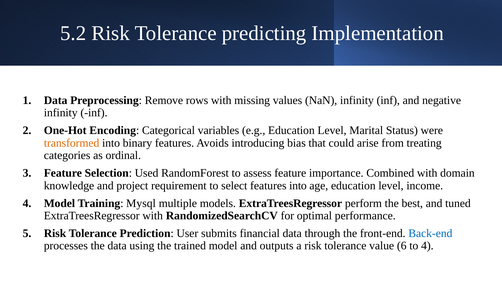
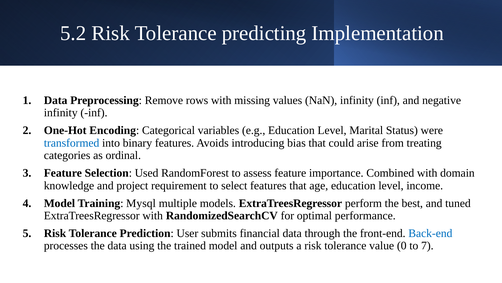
transformed colour: orange -> blue
features into: into -> that
6: 6 -> 0
to 4: 4 -> 7
